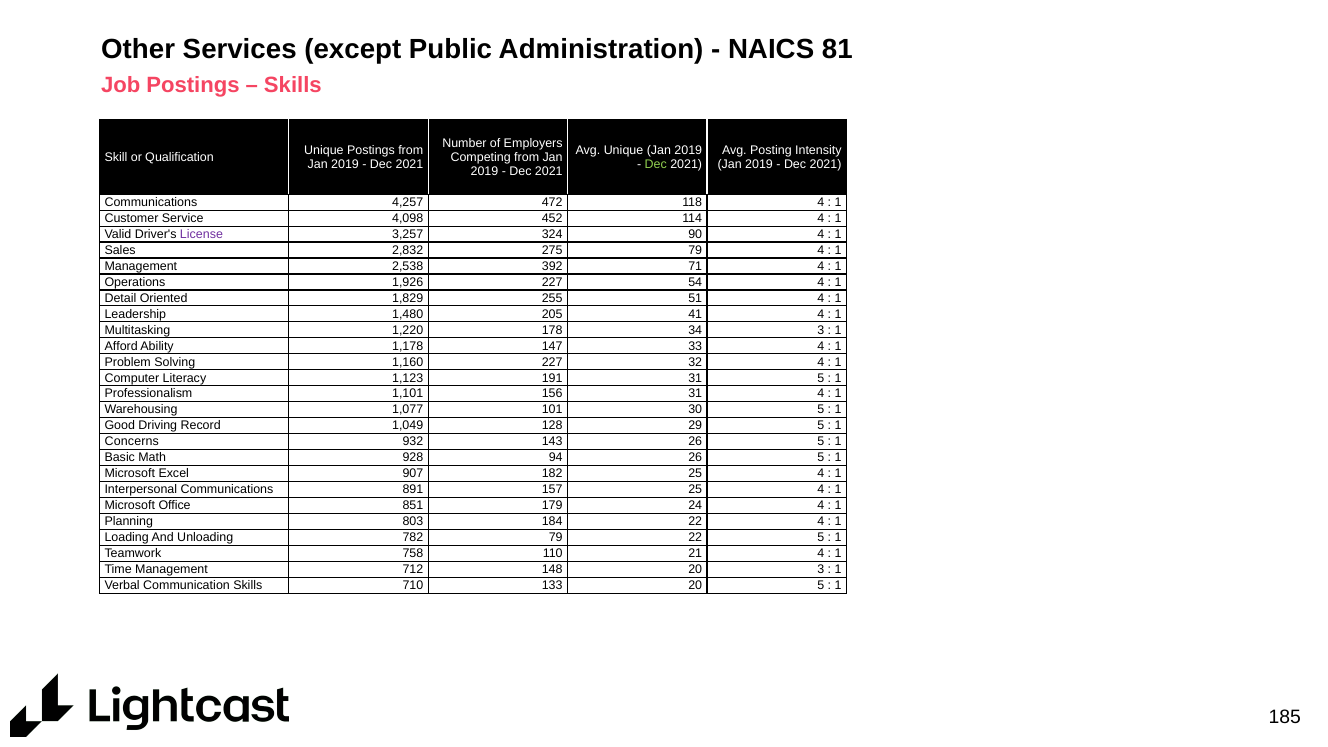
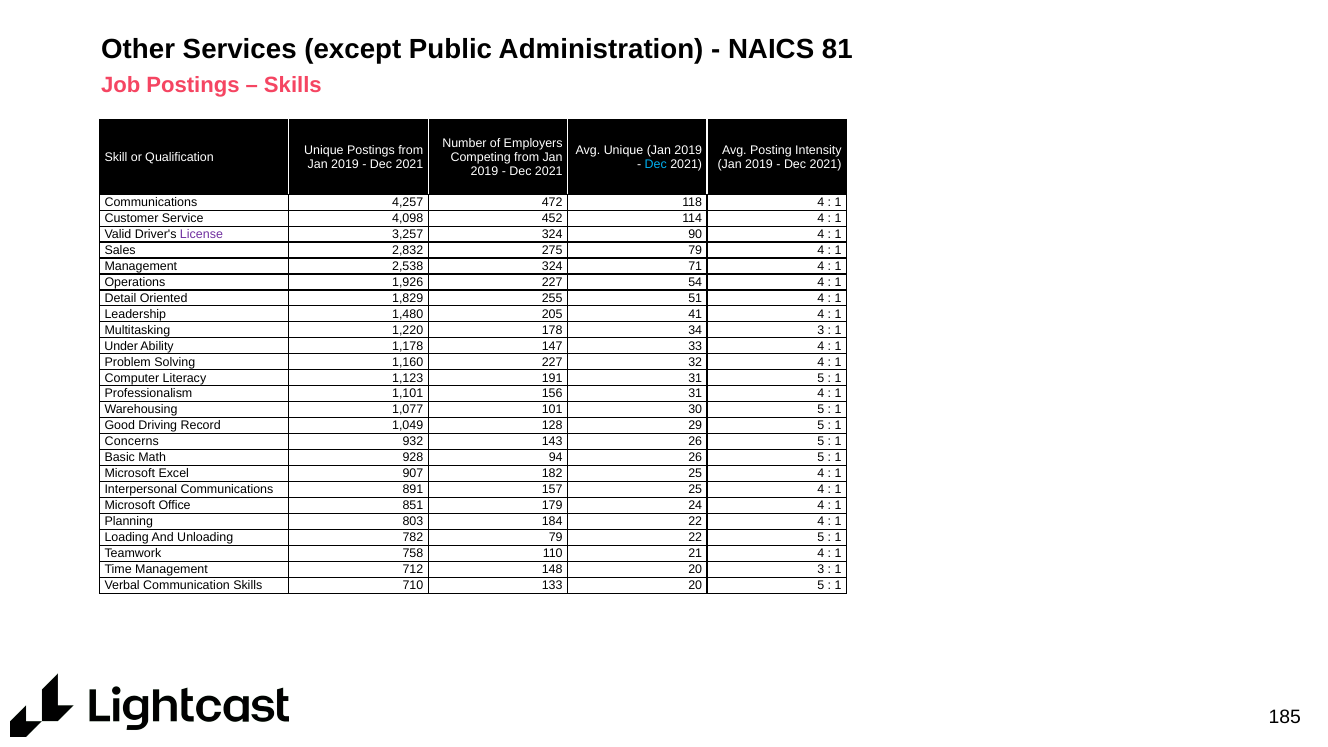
Dec at (656, 164) colour: light green -> light blue
2,538 392: 392 -> 324
Afford: Afford -> Under
